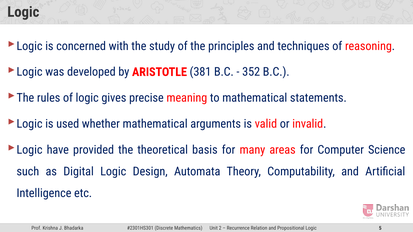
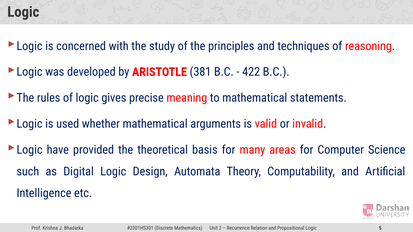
352: 352 -> 422
